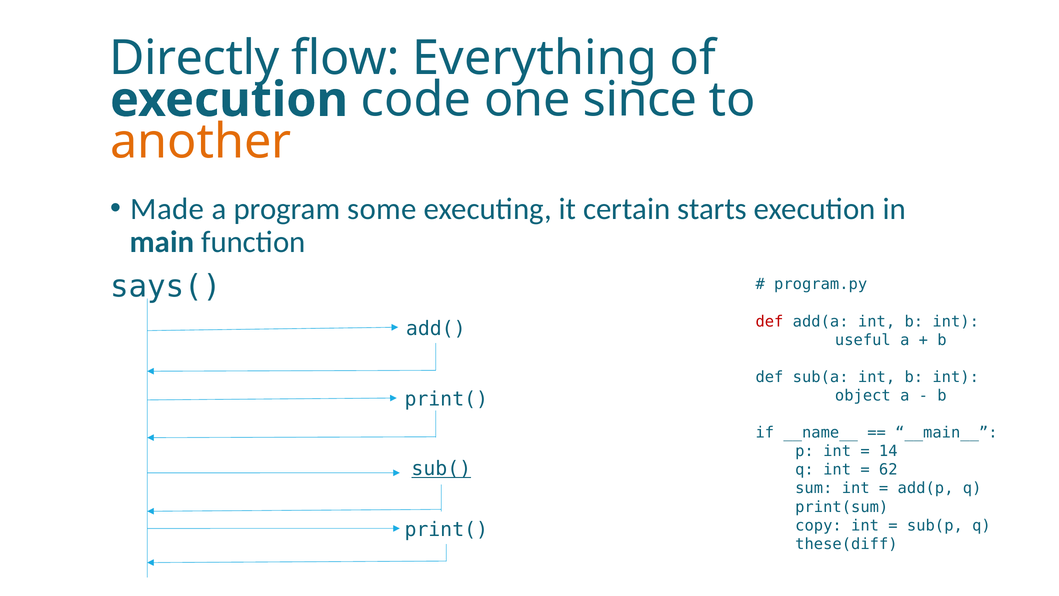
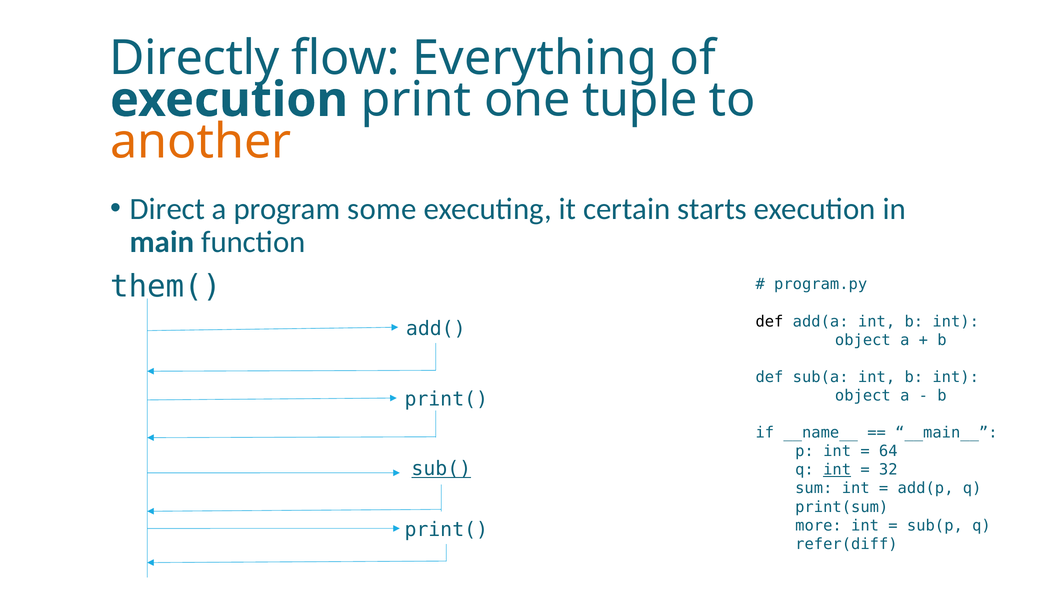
code: code -> print
since: since -> tuple
Made: Made -> Direct
says(: says( -> them(
def at (769, 321) colour: red -> black
useful at (863, 340): useful -> object
14: 14 -> 64
int at (837, 470) underline: none -> present
62: 62 -> 32
copy: copy -> more
these(diff: these(diff -> refer(diff
